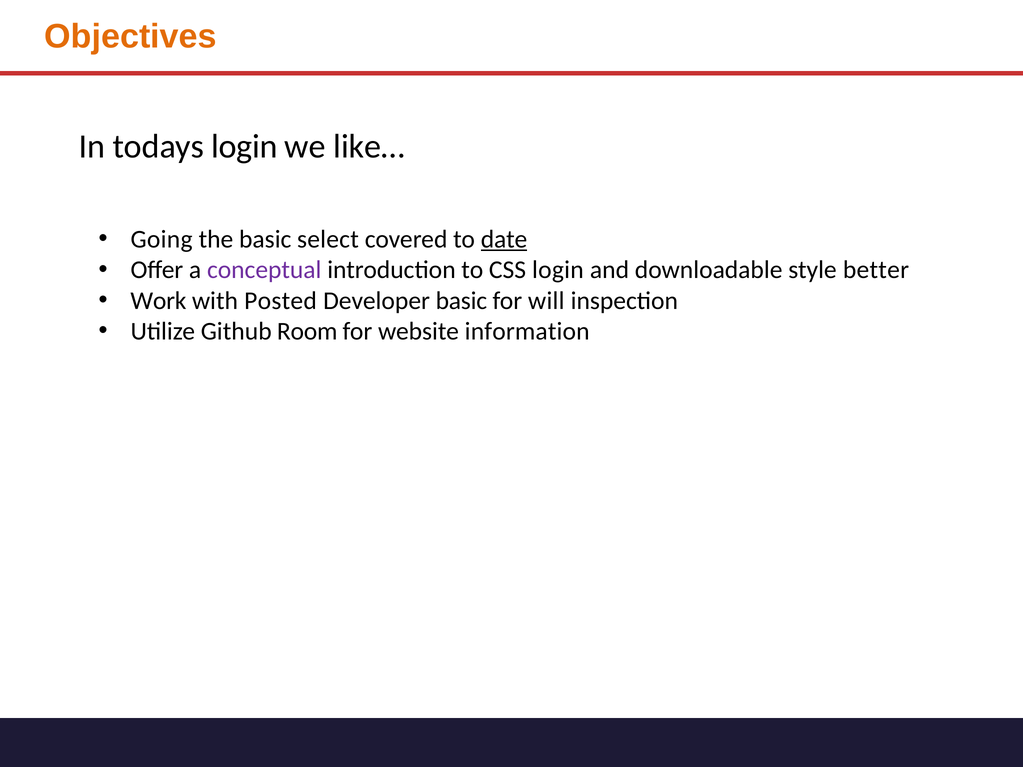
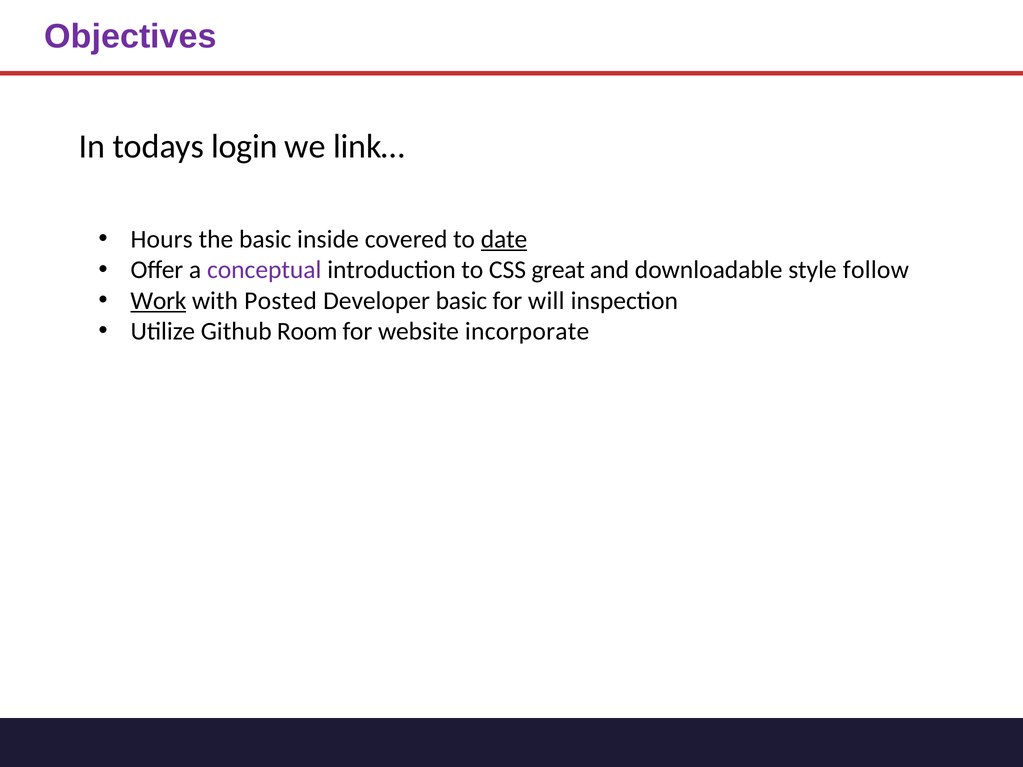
Objectives colour: orange -> purple
like…: like… -> link…
Going: Going -> Hours
select: select -> inside
CSS login: login -> great
better: better -> follow
Work underline: none -> present
information: information -> incorporate
